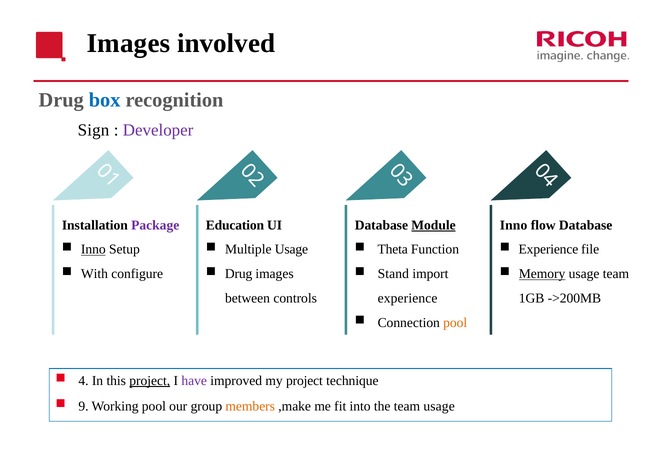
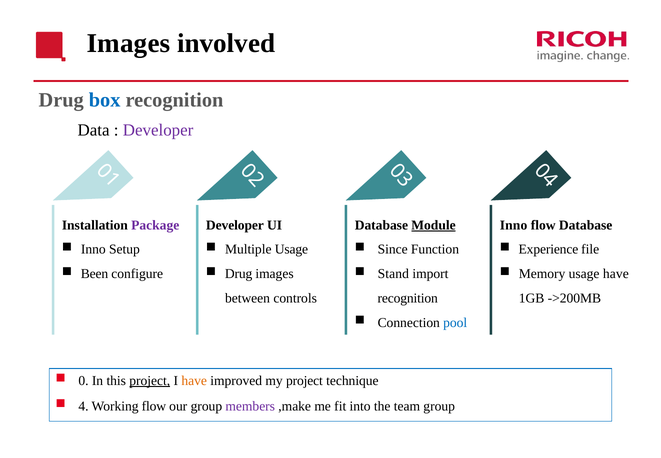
Sign: Sign -> Data
Education at (235, 225): Education -> Developer
Inno at (93, 249) underline: present -> none
Theta: Theta -> Since
With: With -> Been
Memory underline: present -> none
usage team: team -> have
experience at (408, 298): experience -> recognition
pool at (455, 322) colour: orange -> blue
4 at (83, 380): 4 -> 0
have at (194, 380) colour: purple -> orange
9 at (83, 406): 9 -> 4
Working pool: pool -> flow
members colour: orange -> purple
team usage: usage -> group
